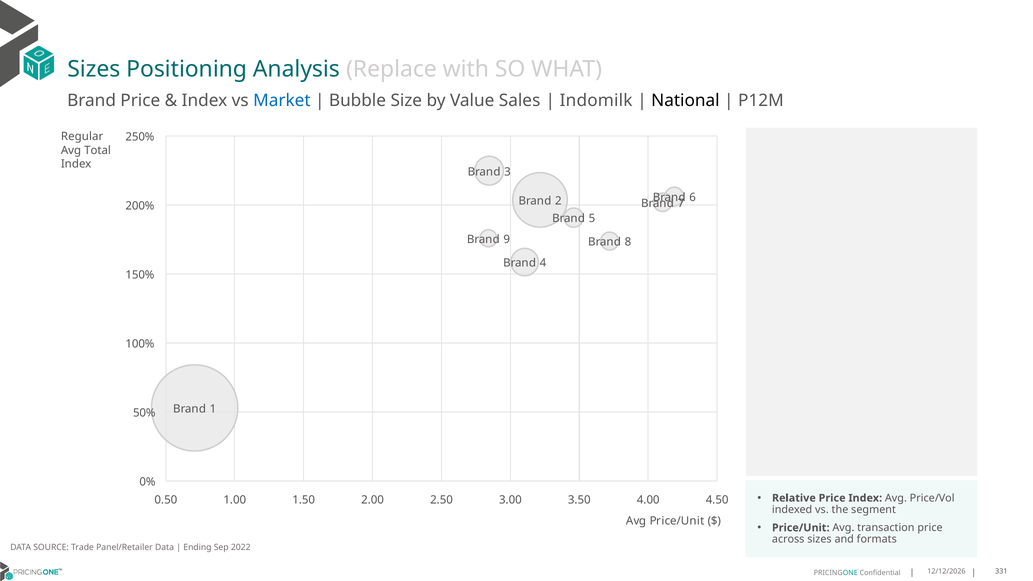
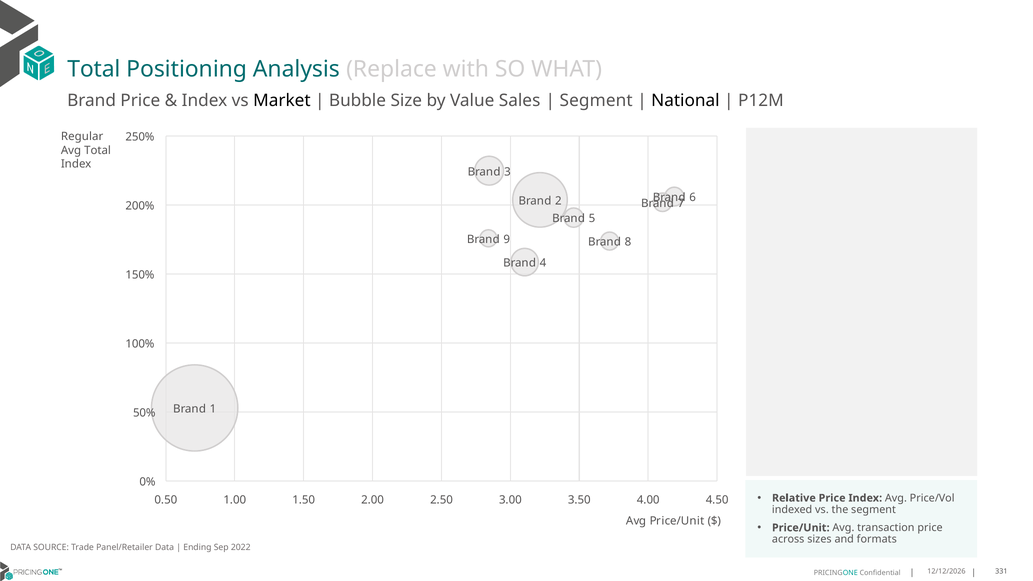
Sizes at (94, 69): Sizes -> Total
Market colour: blue -> black
Indomilk at (596, 101): Indomilk -> Segment
